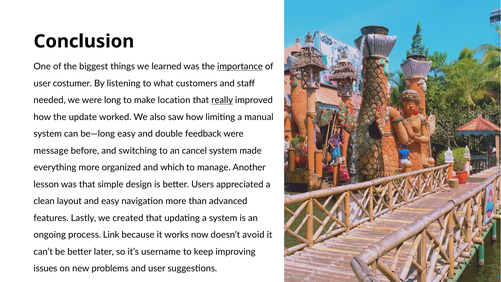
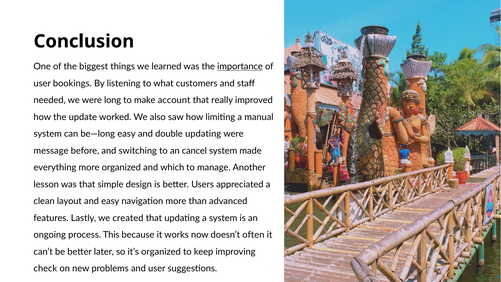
costumer: costumer -> bookings
location: location -> account
really underline: present -> none
double feedback: feedback -> updating
Link: Link -> This
avoid: avoid -> often
it’s username: username -> organized
issues: issues -> check
